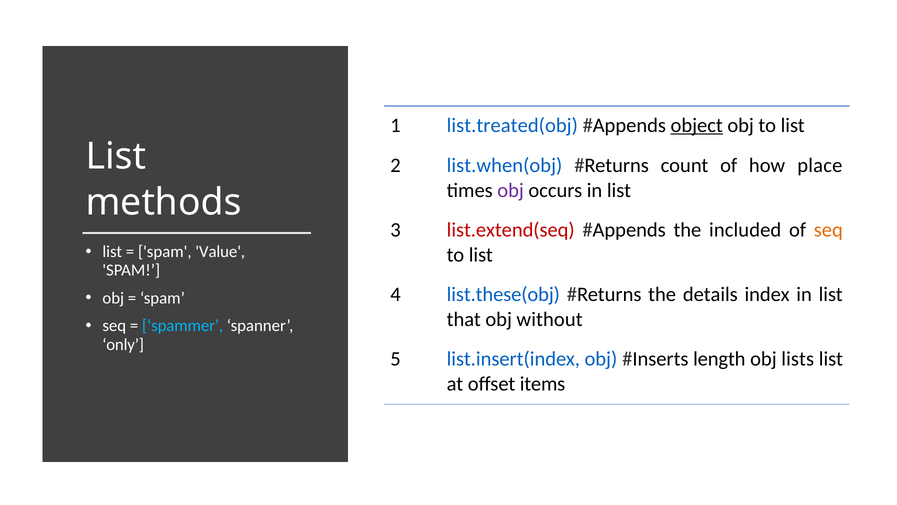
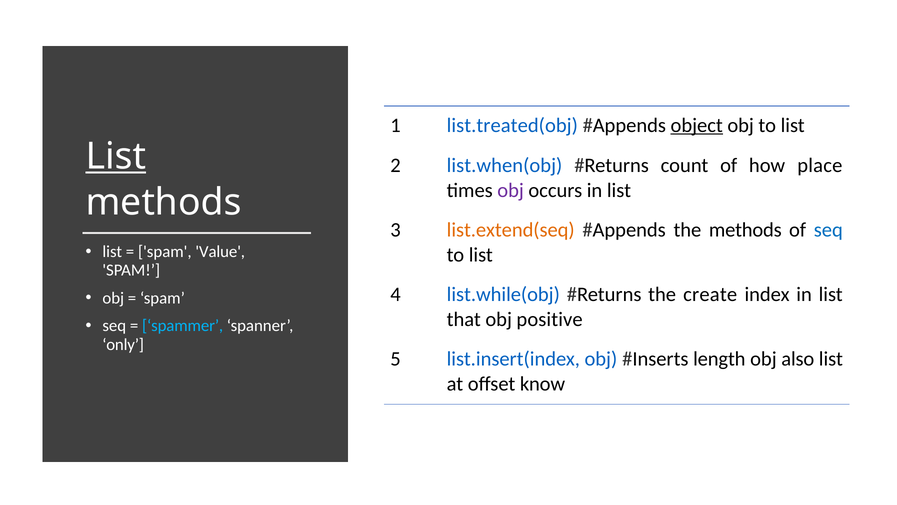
List at (116, 156) underline: none -> present
list.extend(seq colour: red -> orange
the included: included -> methods
seq at (828, 230) colour: orange -> blue
list.these(obj: list.these(obj -> list.while(obj
details: details -> create
without: without -> positive
lists: lists -> also
items: items -> know
